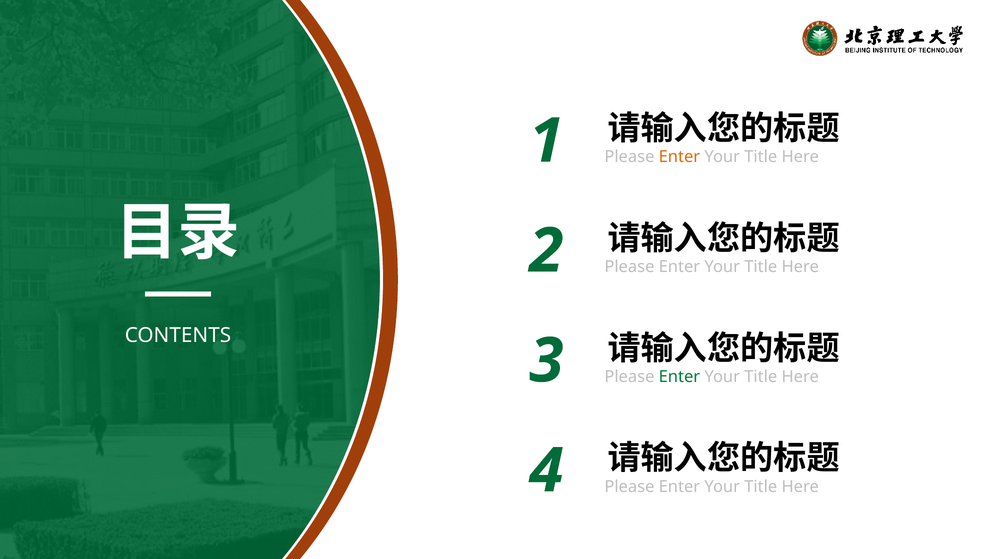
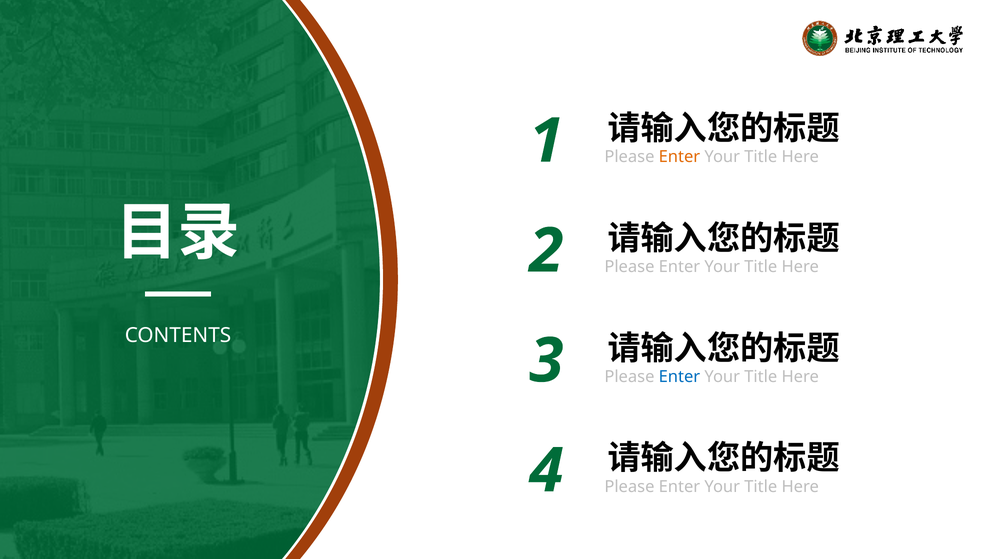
Enter at (679, 377) colour: green -> blue
